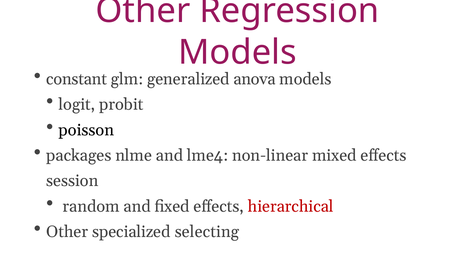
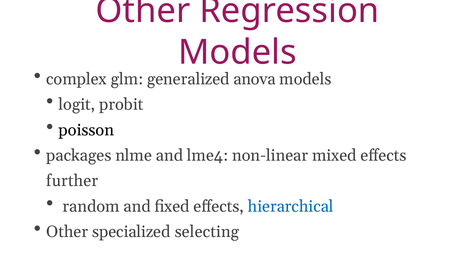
constant: constant -> complex
session: session -> further
hierarchical colour: red -> blue
